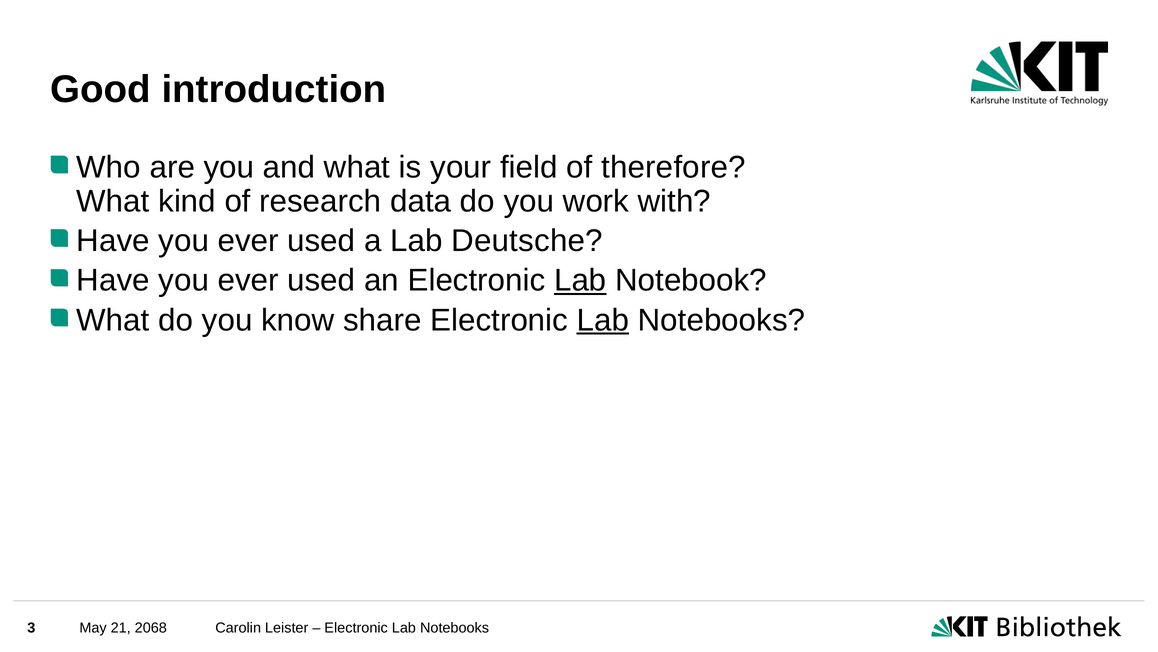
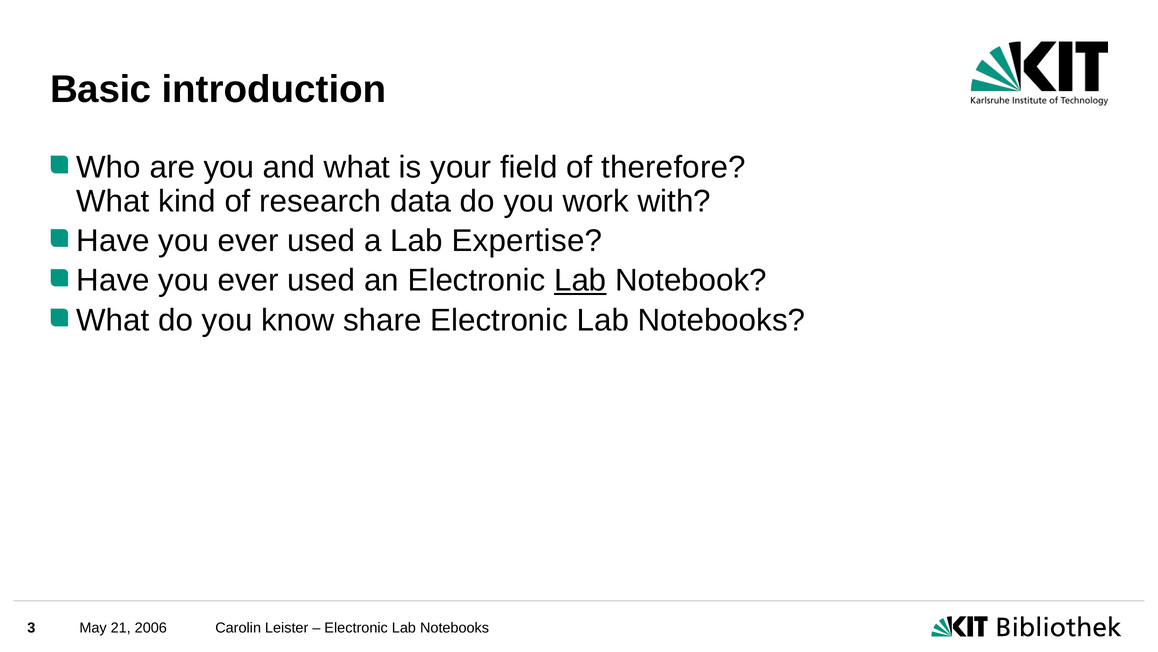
Good: Good -> Basic
Deutsche: Deutsche -> Expertise
Lab at (603, 320) underline: present -> none
2068: 2068 -> 2006
